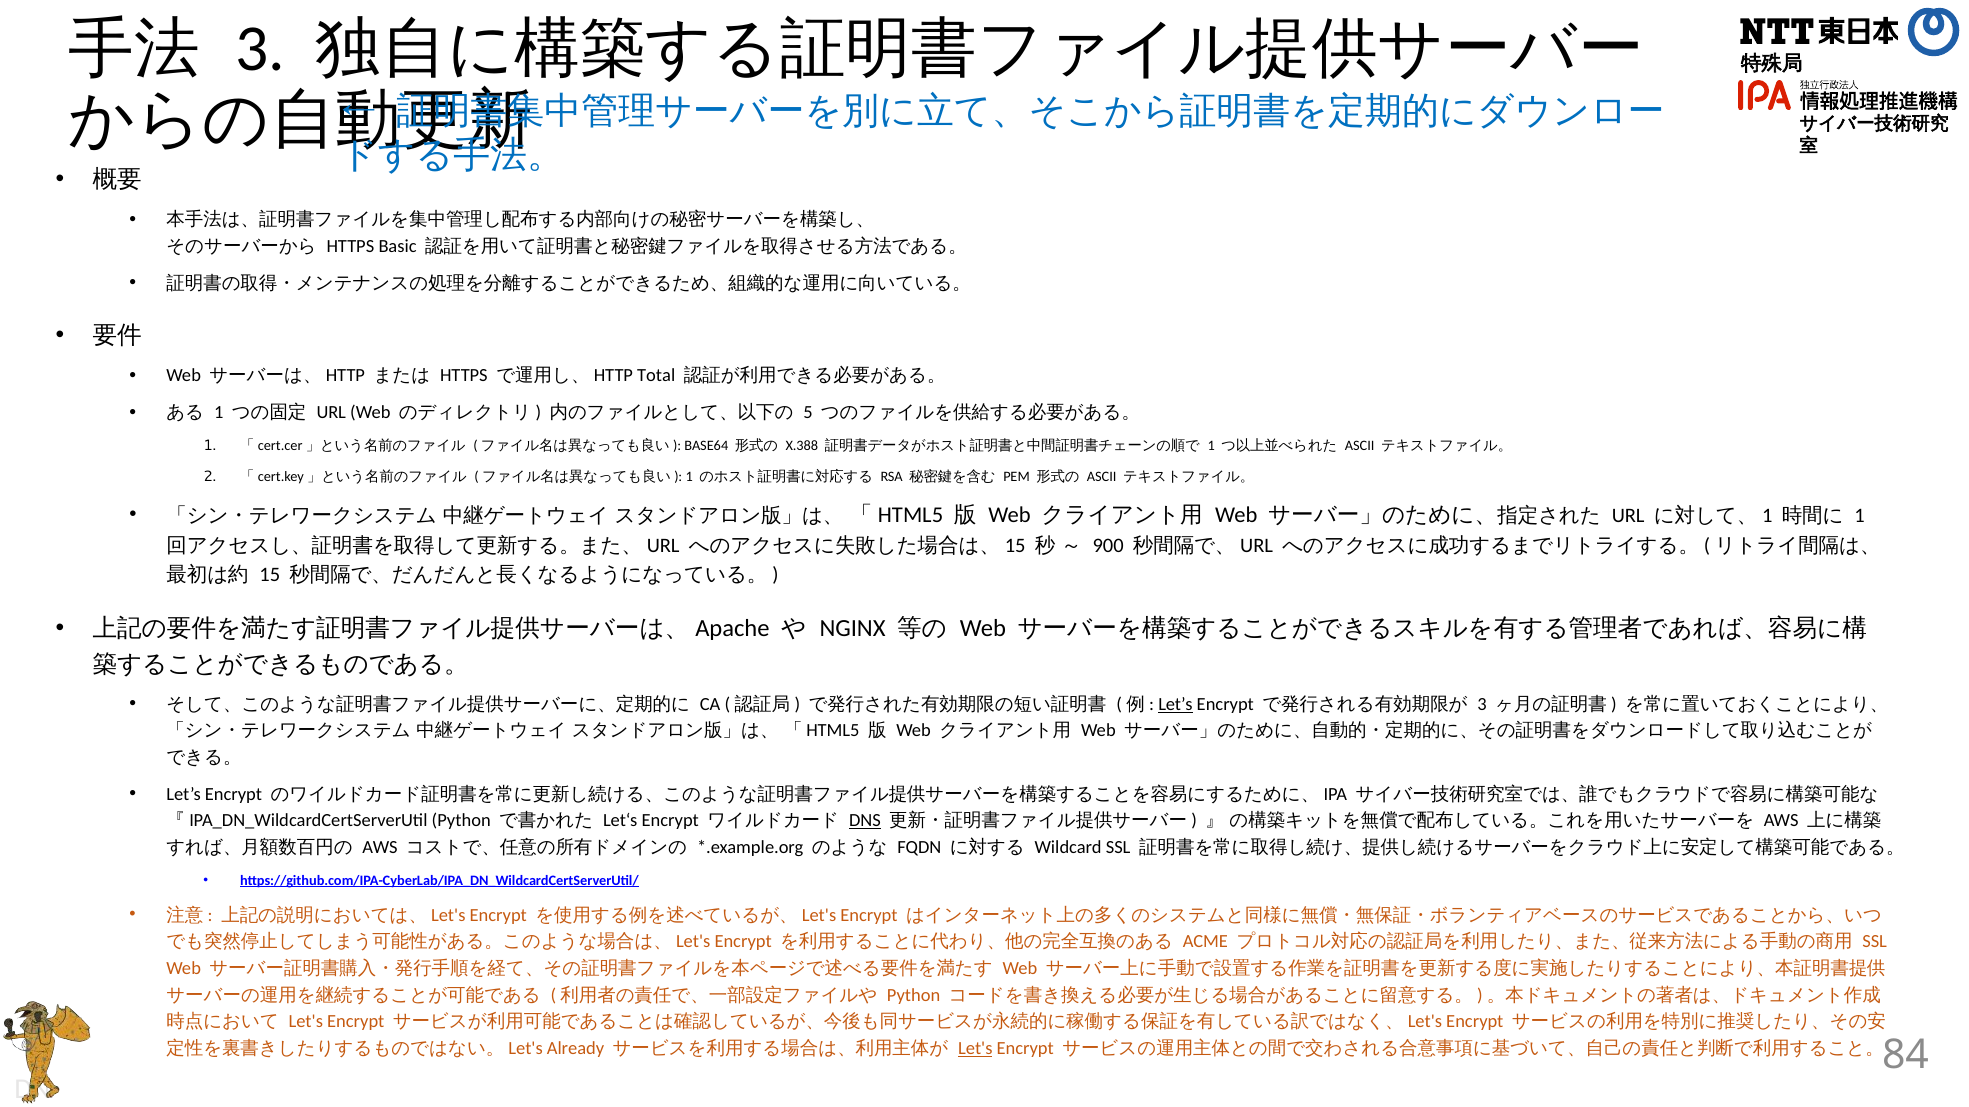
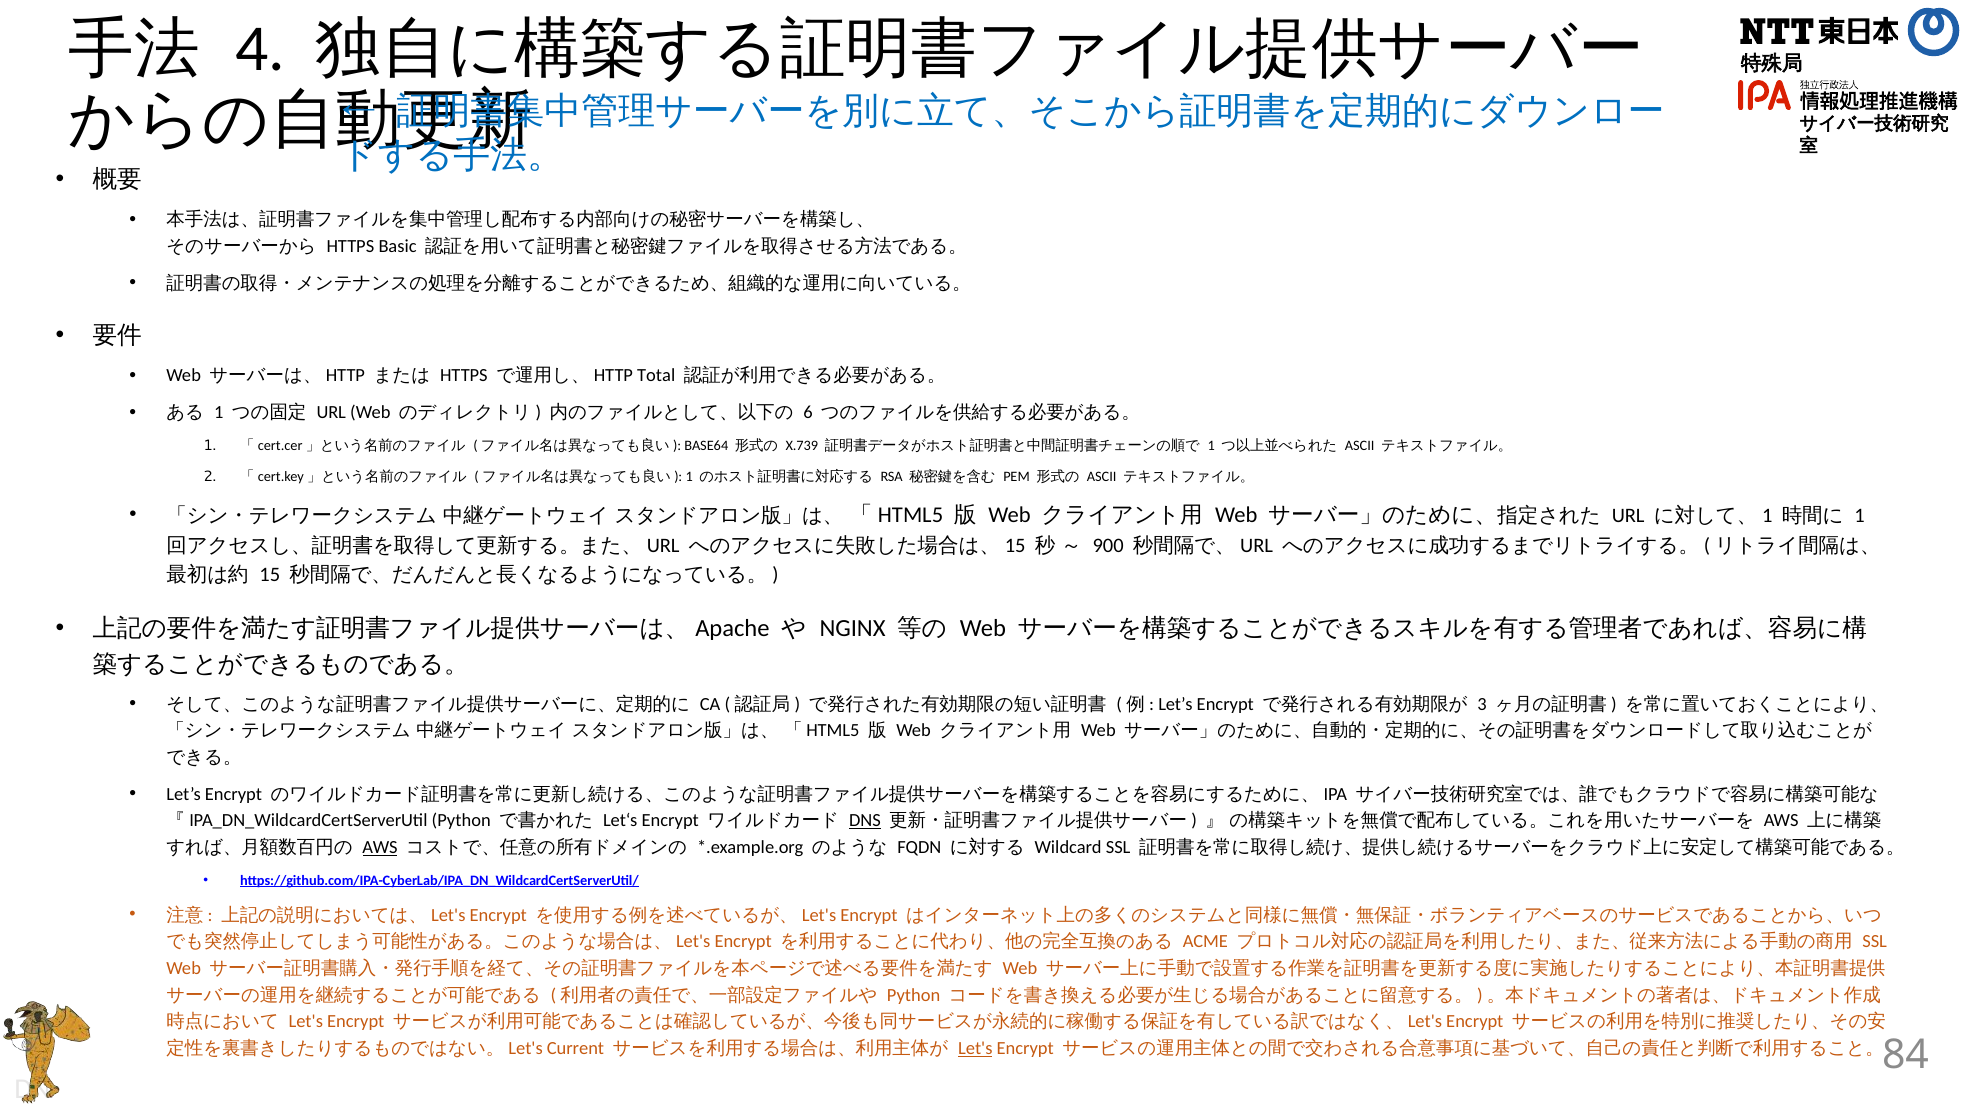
3 at (260, 49): 3 -> 4
5: 5 -> 6
X.388: X.388 -> X.739
Let’s at (1176, 705) underline: present -> none
AWS at (380, 848) underline: none -> present
Already: Already -> Current
